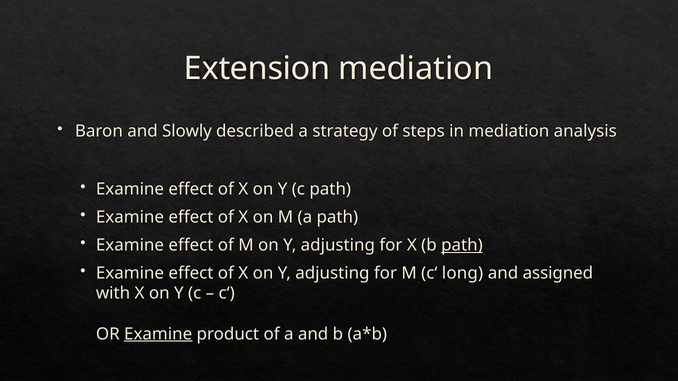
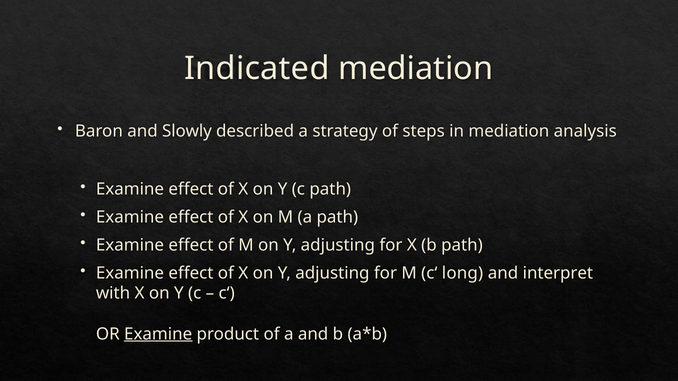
Extension: Extension -> Indicated
path at (462, 245) underline: present -> none
assigned: assigned -> interpret
